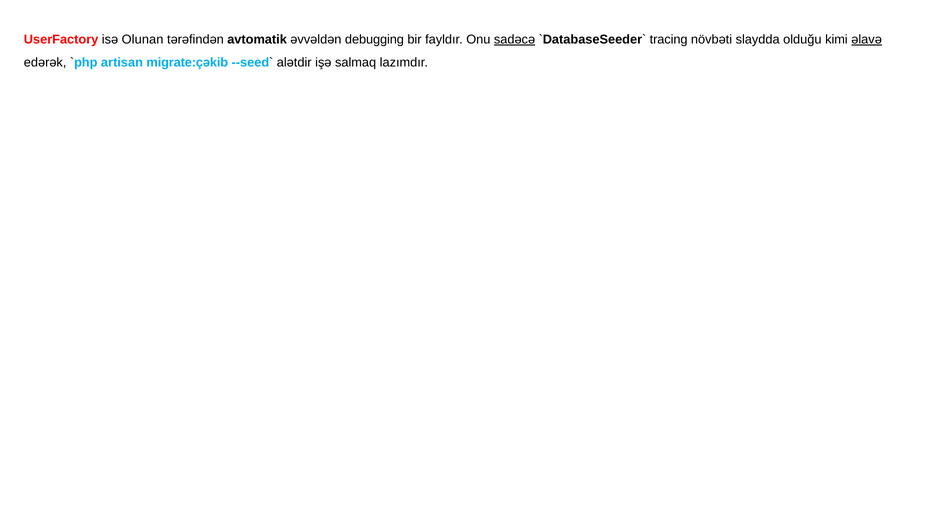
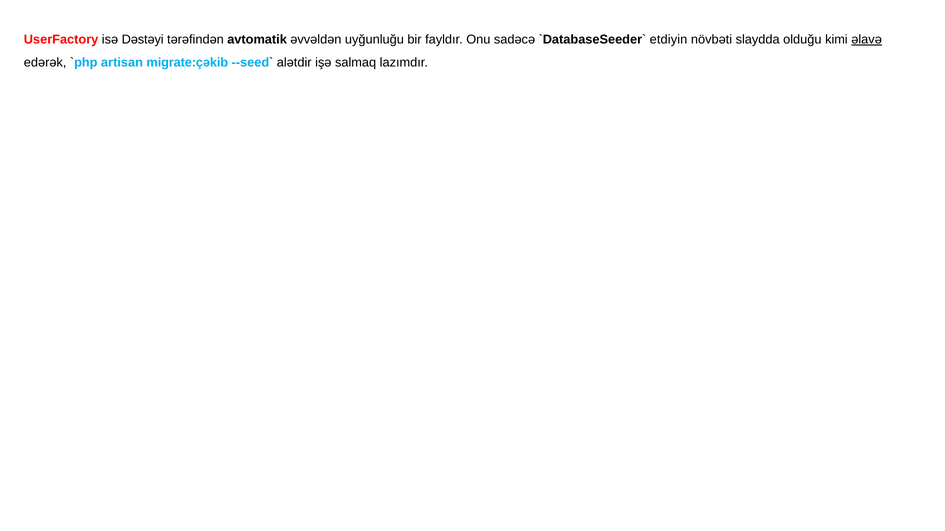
Olunan: Olunan -> Dəstəyi
debugging: debugging -> uyğunluğu
sadəcə underline: present -> none
tracing: tracing -> etdiyin
